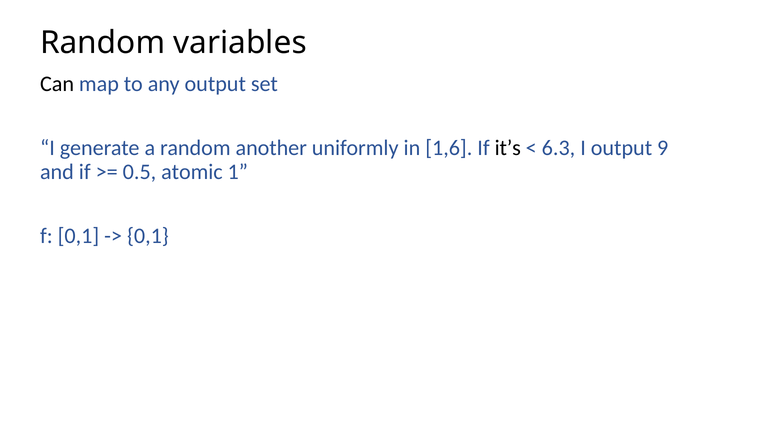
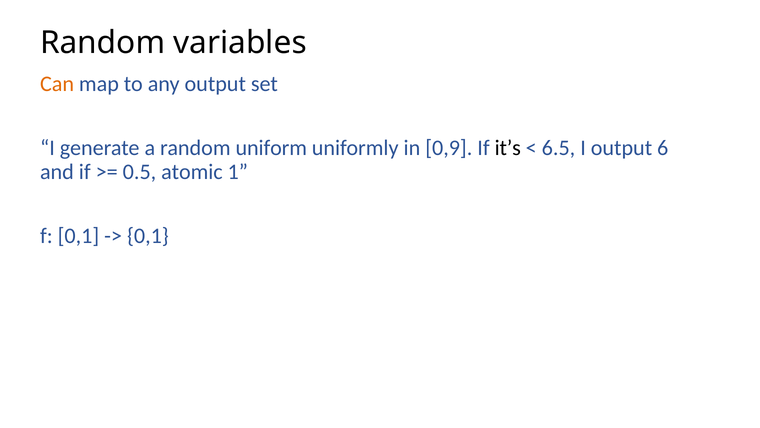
Can colour: black -> orange
another: another -> uniform
1,6: 1,6 -> 0,9
6.3: 6.3 -> 6.5
9: 9 -> 6
